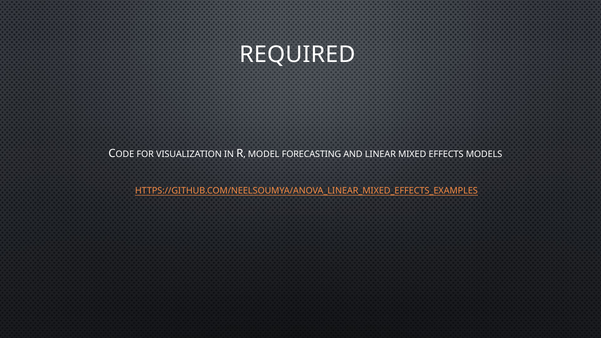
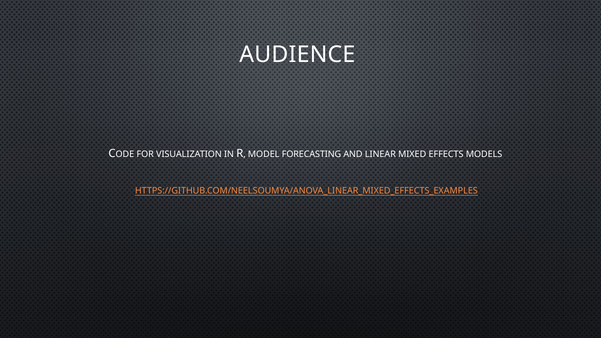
REQUIRED: REQUIRED -> AUDIENCE
